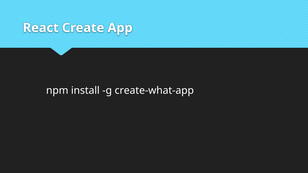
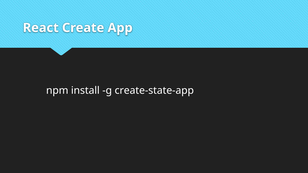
create-what-app: create-what-app -> create-state-app
